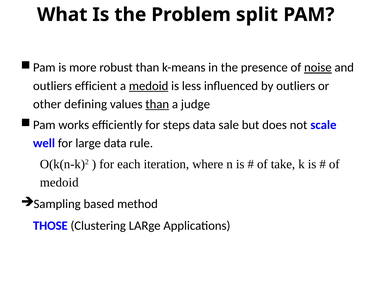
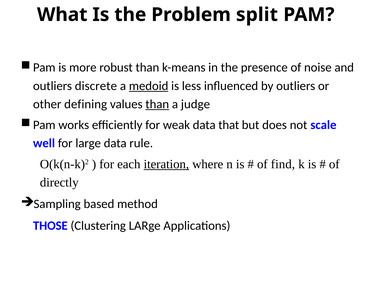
noise underline: present -> none
efficient: efficient -> discrete
steps: steps -> weak
sale: sale -> that
iteration underline: none -> present
take: take -> find
medoid at (59, 182): medoid -> directly
